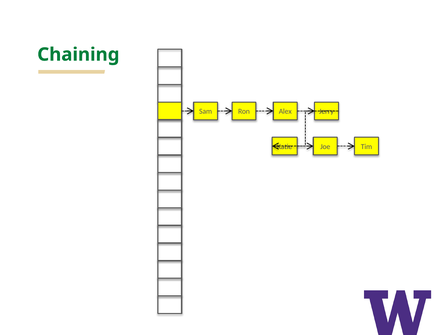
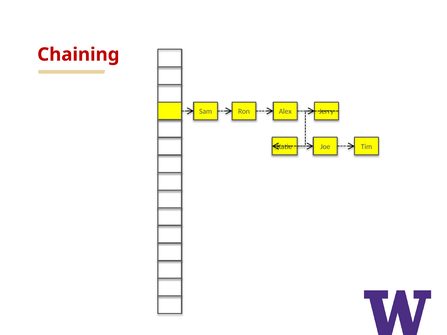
Chaining colour: green -> red
